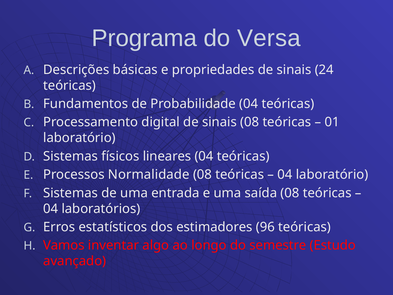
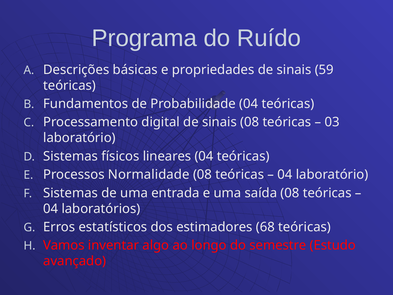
Versa: Versa -> Ruído
24: 24 -> 59
01: 01 -> 03
96: 96 -> 68
